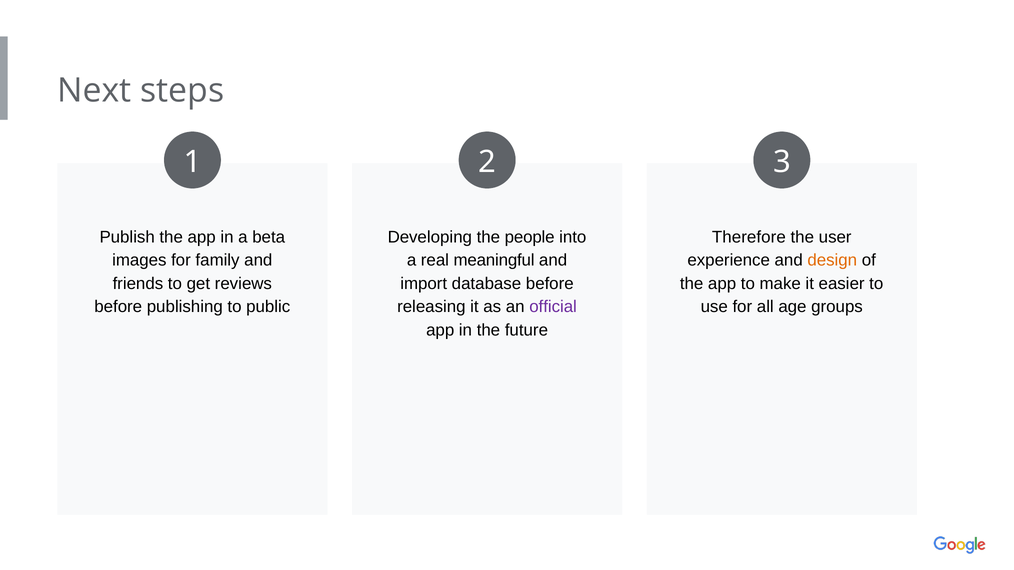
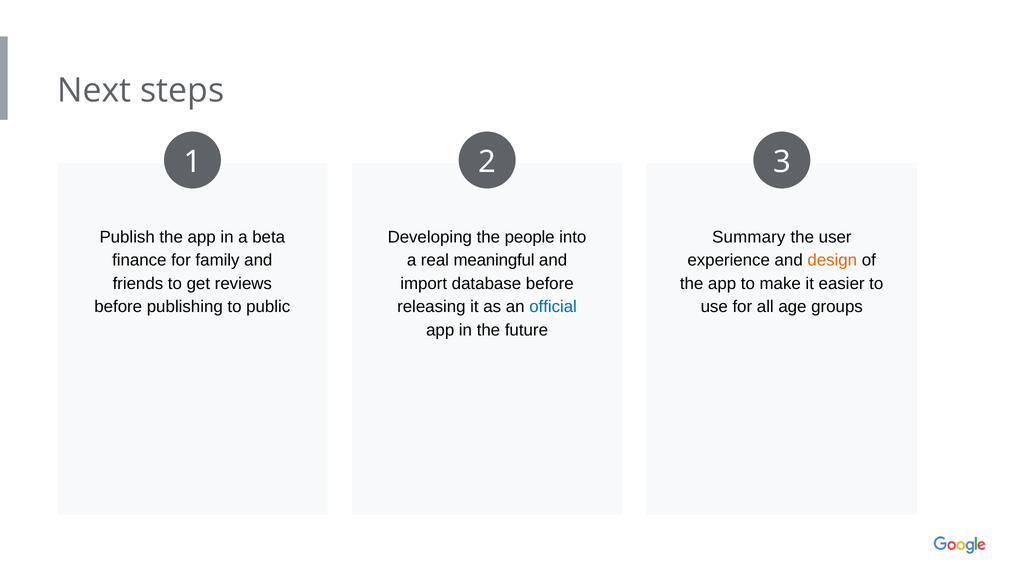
Therefore: Therefore -> Summary
images: images -> finance
official colour: purple -> blue
